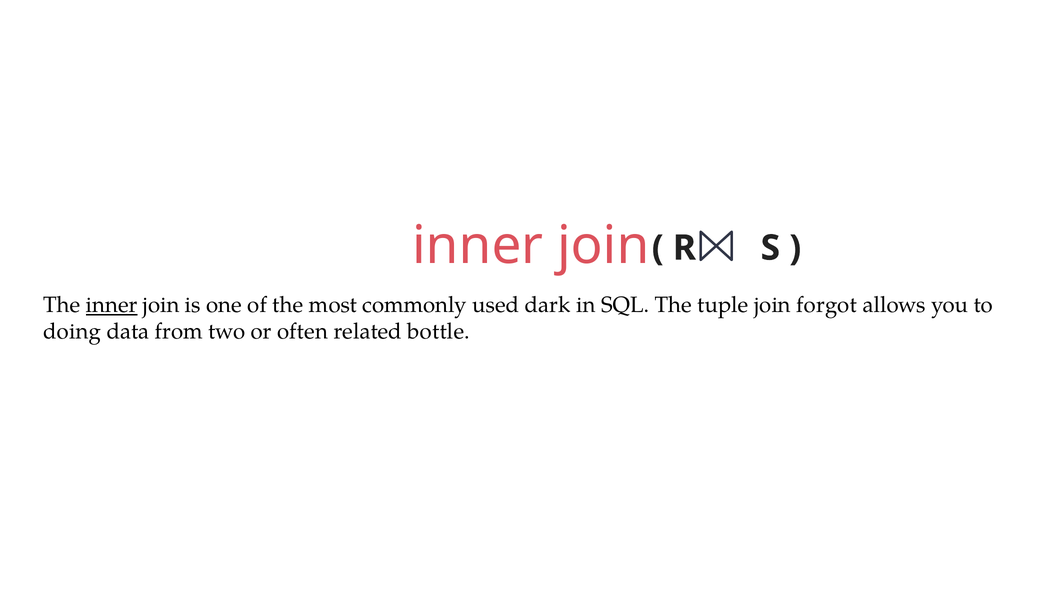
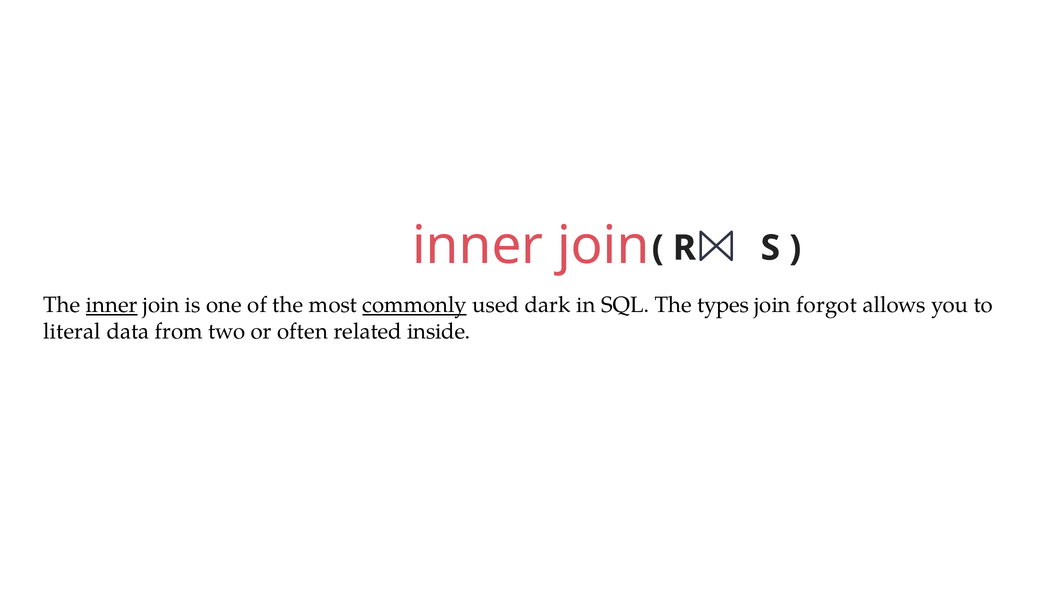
commonly underline: none -> present
tuple: tuple -> types
doing: doing -> literal
bottle: bottle -> inside
